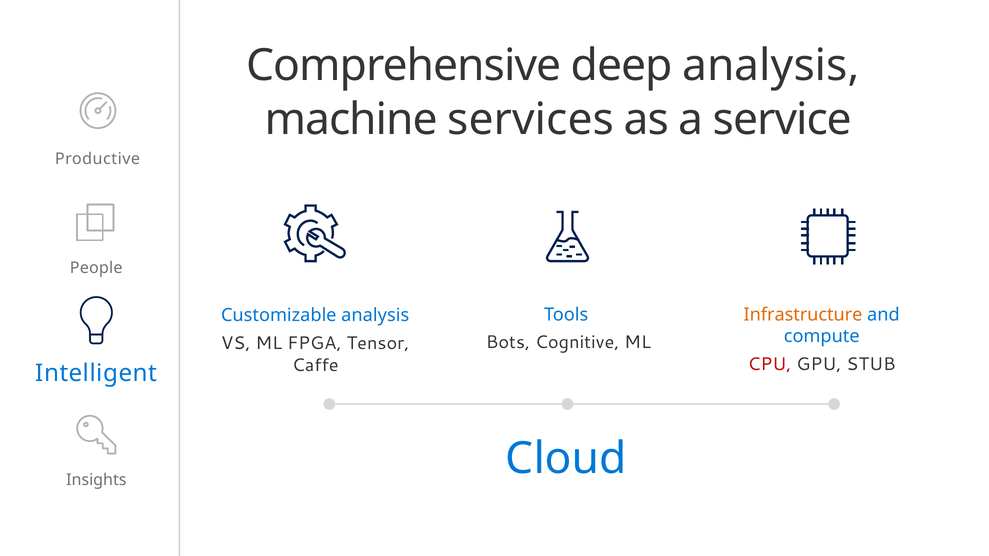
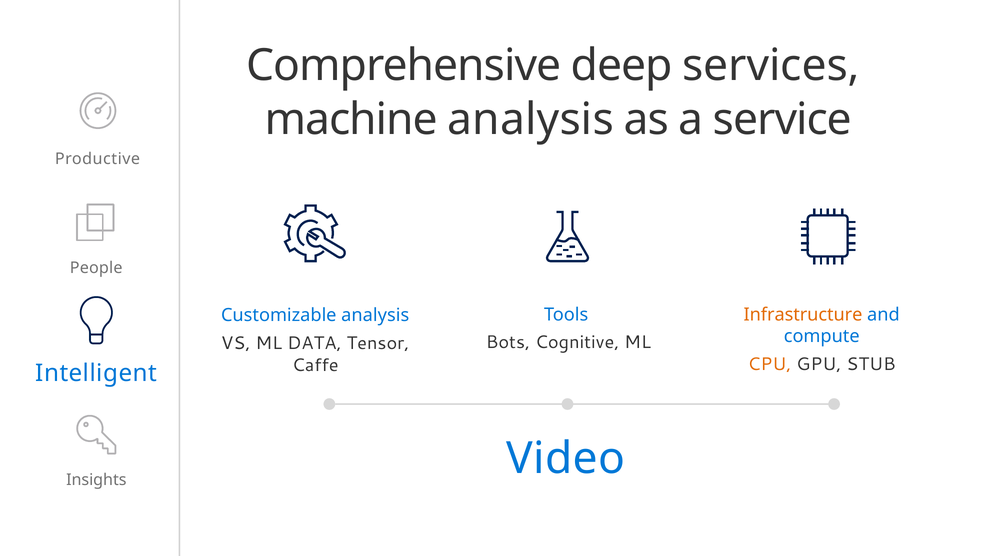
deep analysis: analysis -> services
machine services: services -> analysis
FPGA: FPGA -> DATA
CPU colour: red -> orange
Cloud: Cloud -> Video
